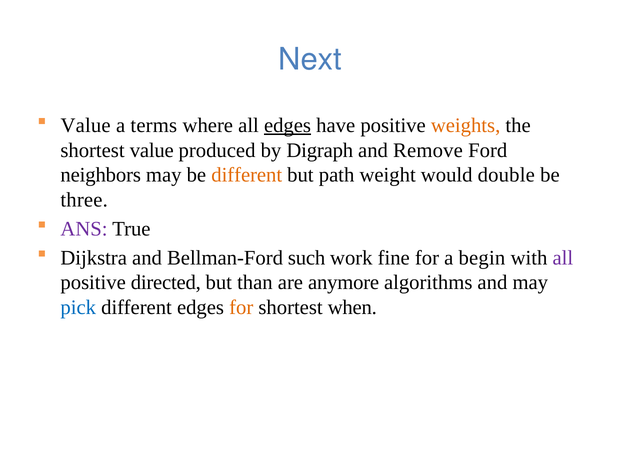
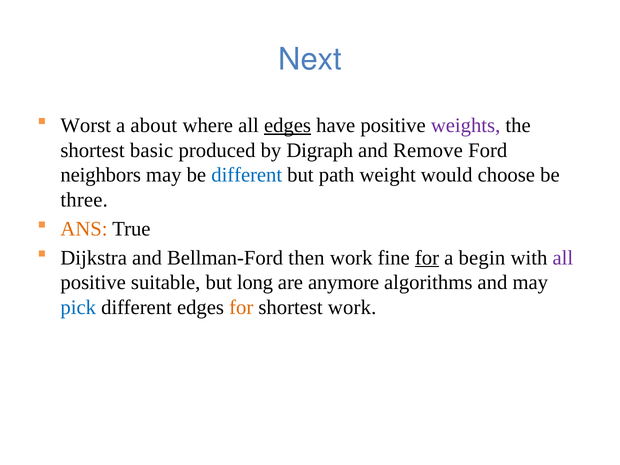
Value at (86, 125): Value -> Worst
terms: terms -> about
weights colour: orange -> purple
shortest value: value -> basic
different at (247, 175) colour: orange -> blue
double: double -> choose
ANS colour: purple -> orange
such: such -> then
for at (427, 258) underline: none -> present
directed: directed -> suitable
than: than -> long
shortest when: when -> work
